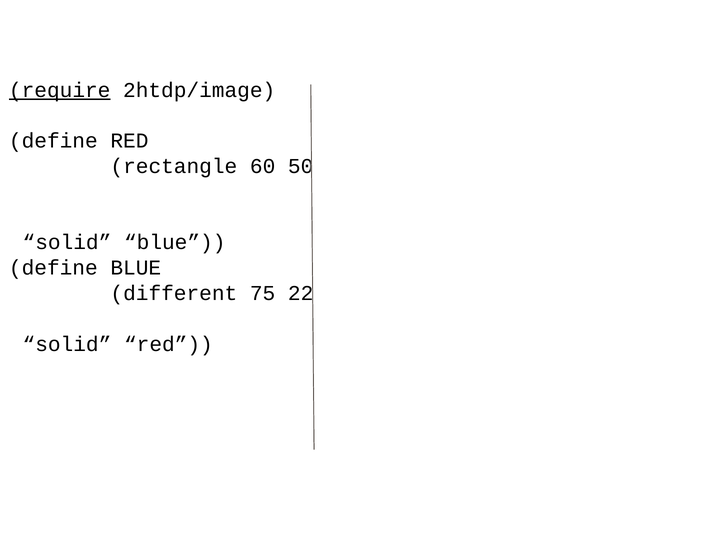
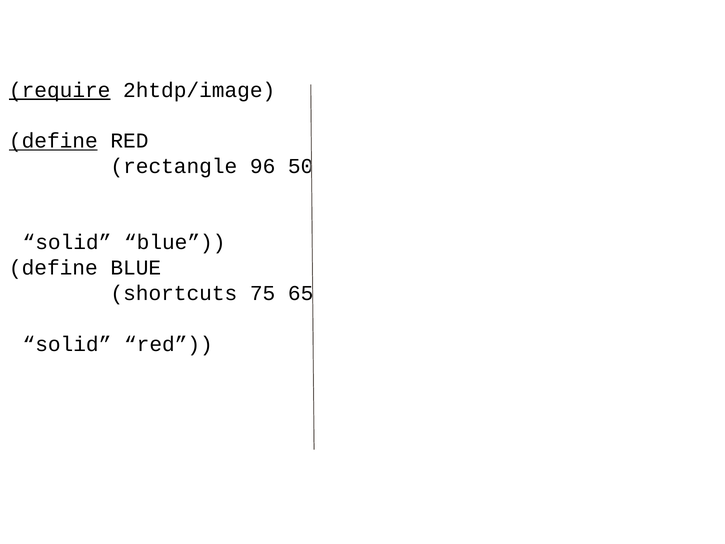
define at (53, 141) underline: none -> present
60: 60 -> 96
different: different -> shortcuts
22: 22 -> 65
